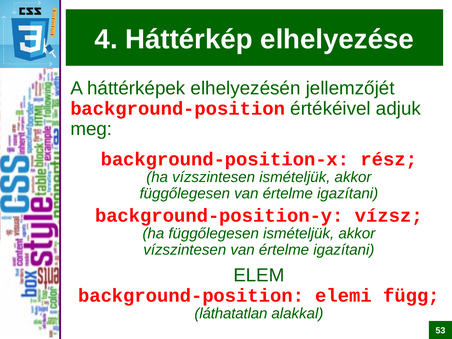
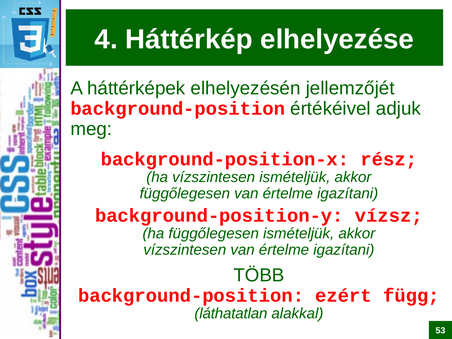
ELEM: ELEM -> TÖBB
elemi: elemi -> ezért
